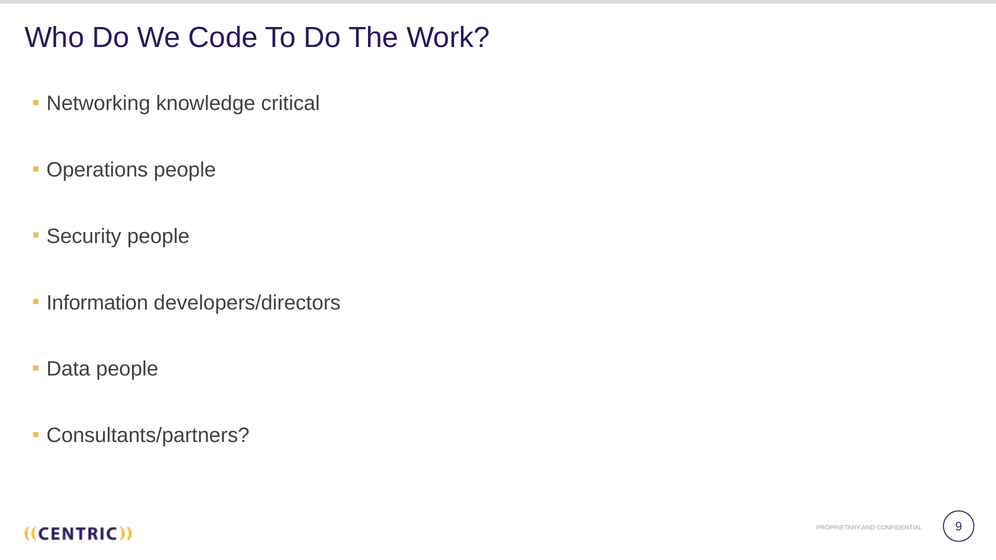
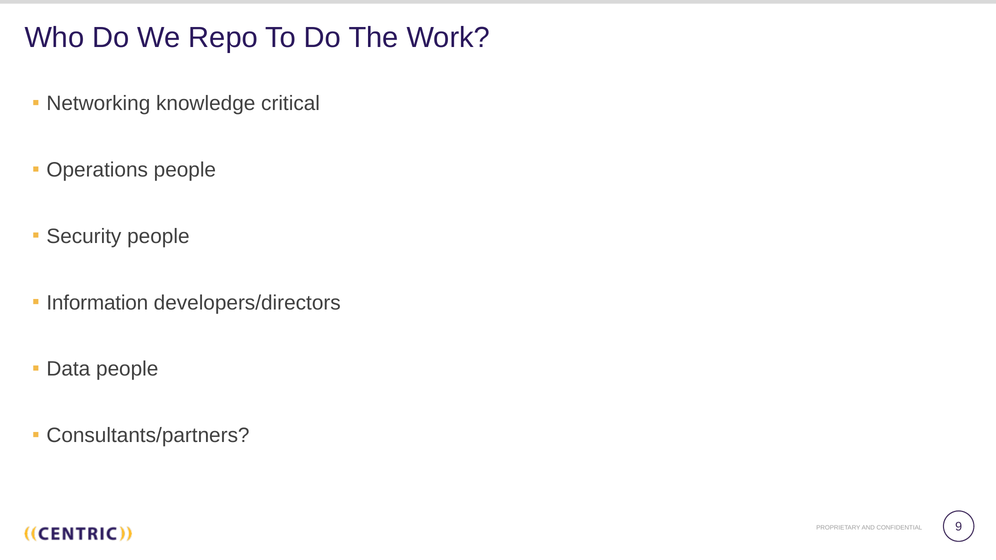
Code: Code -> Repo
